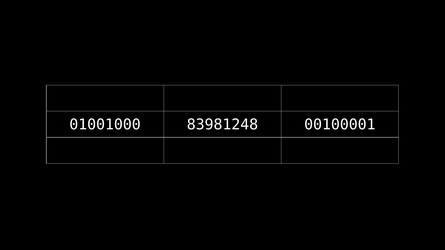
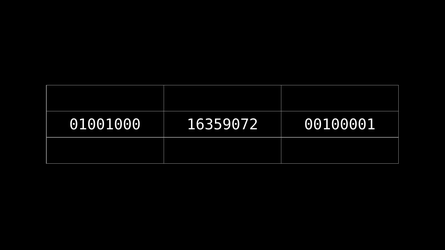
83981248: 83981248 -> 16359072
